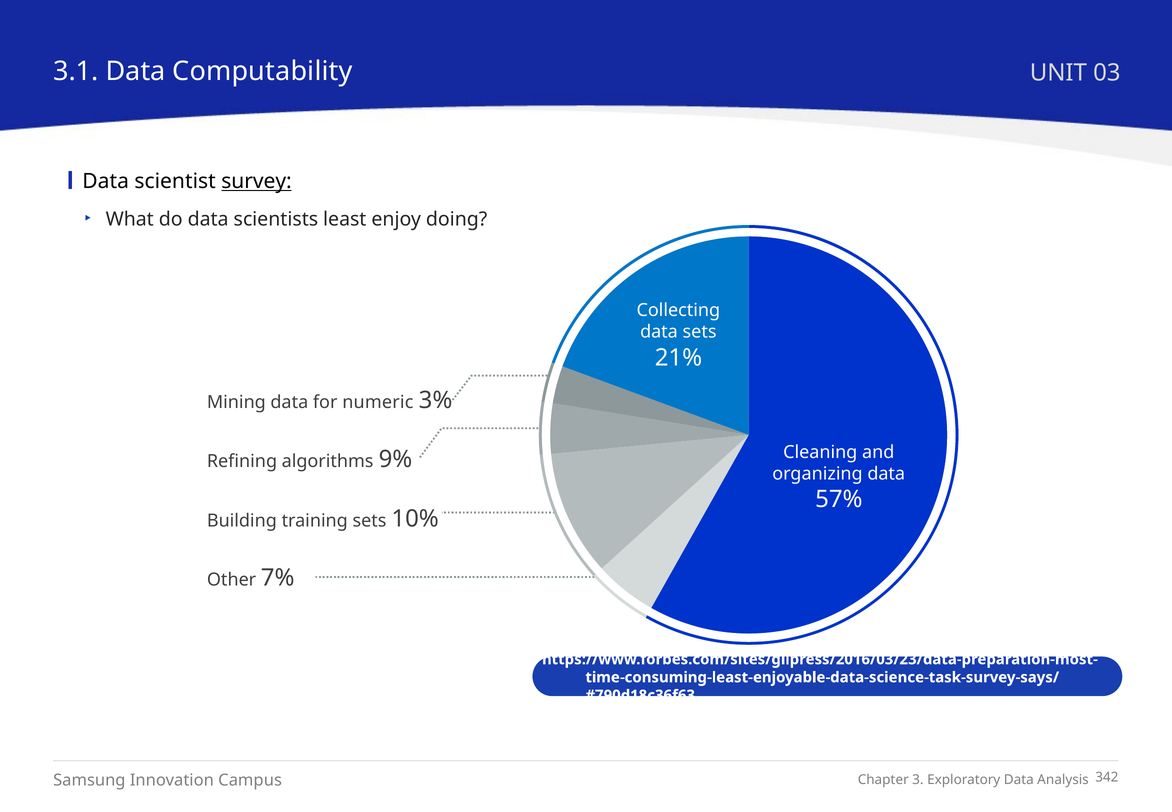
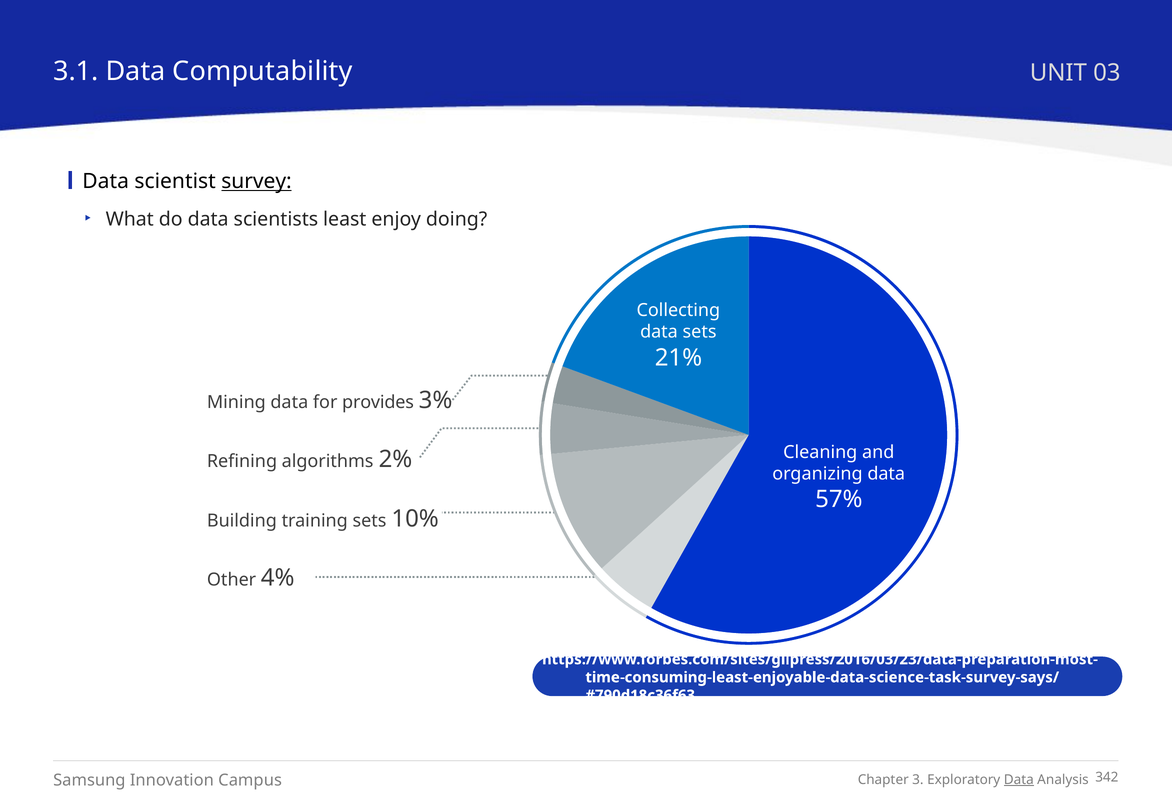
numeric: numeric -> provides
9%: 9% -> 2%
7%: 7% -> 4%
Data at (1019, 779) underline: none -> present
